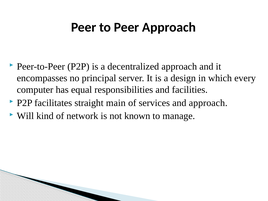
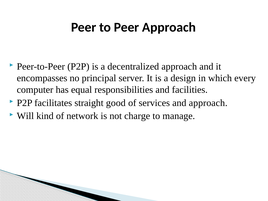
main: main -> good
known: known -> charge
